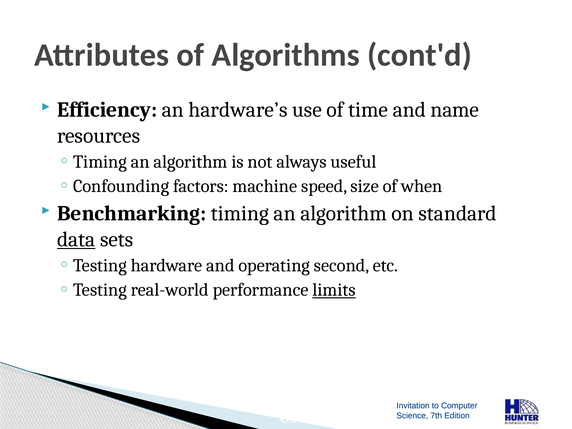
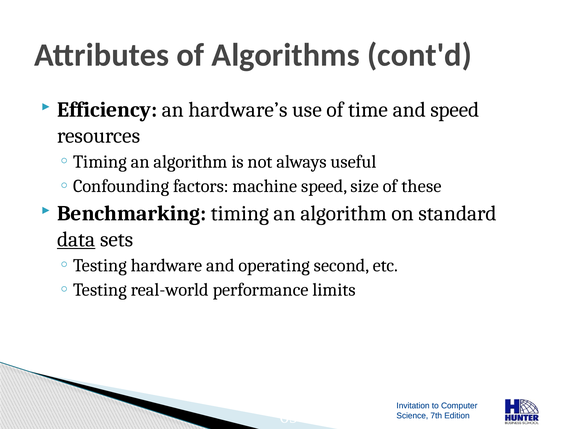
and name: name -> speed
when: when -> these
limits underline: present -> none
